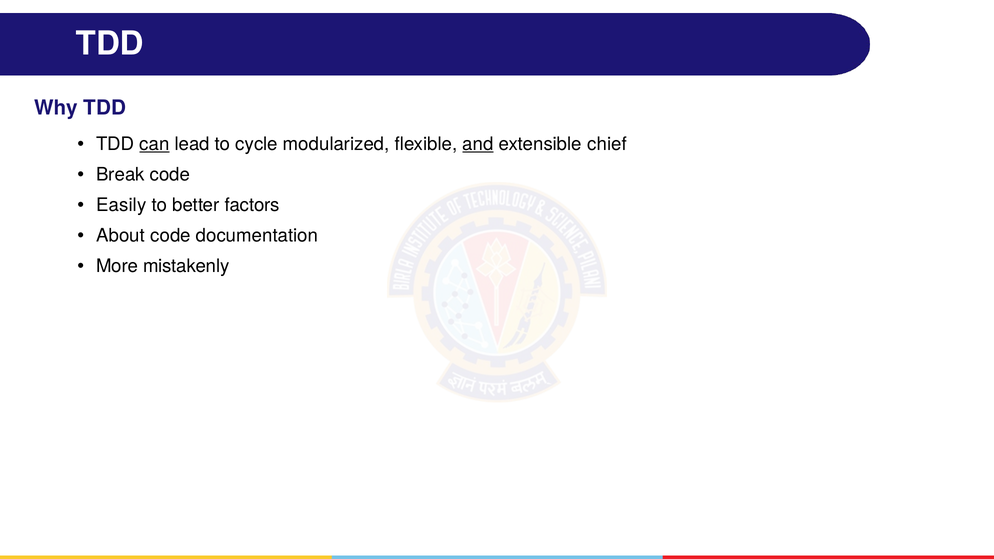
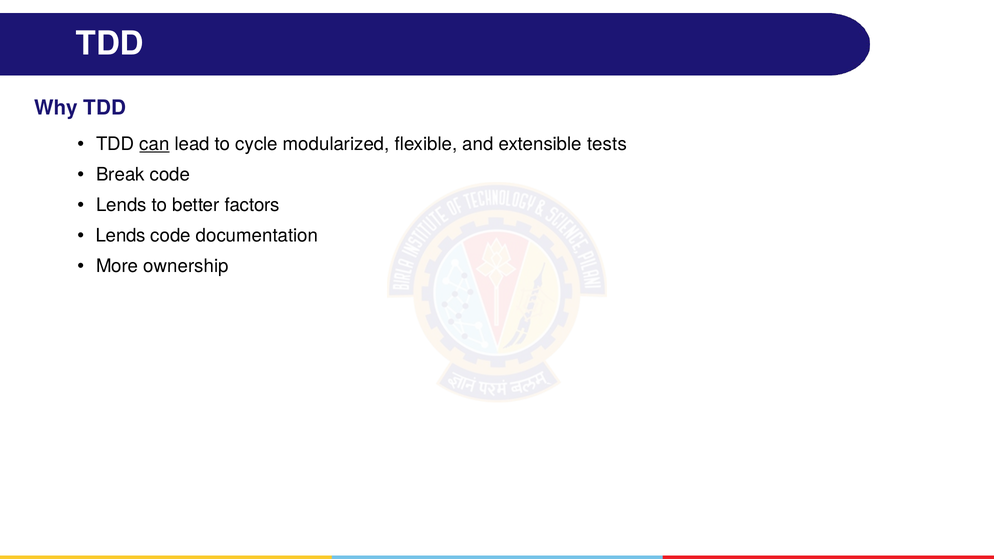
and underline: present -> none
chief: chief -> tests
Easily at (121, 205): Easily -> Lends
About at (121, 236): About -> Lends
mistakenly: mistakenly -> ownership
